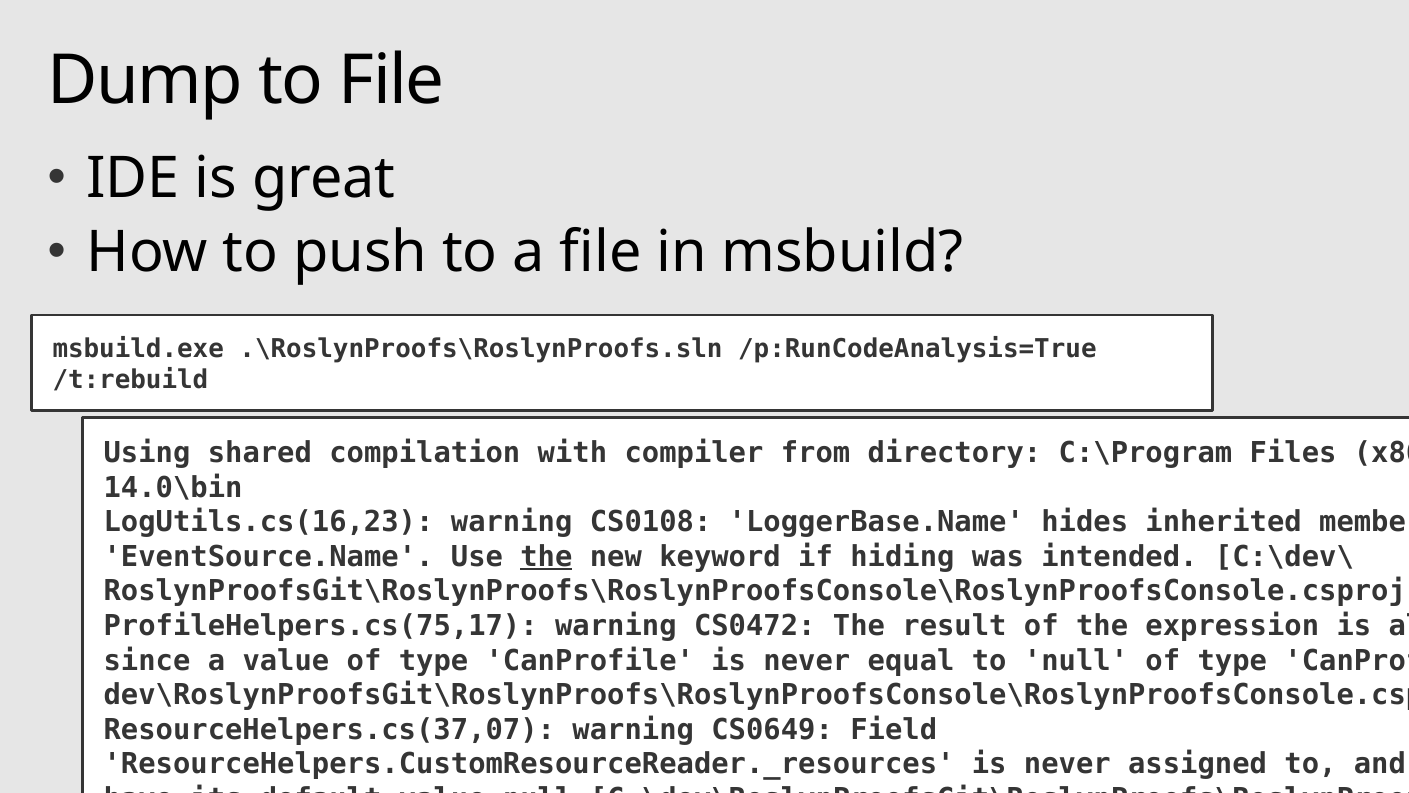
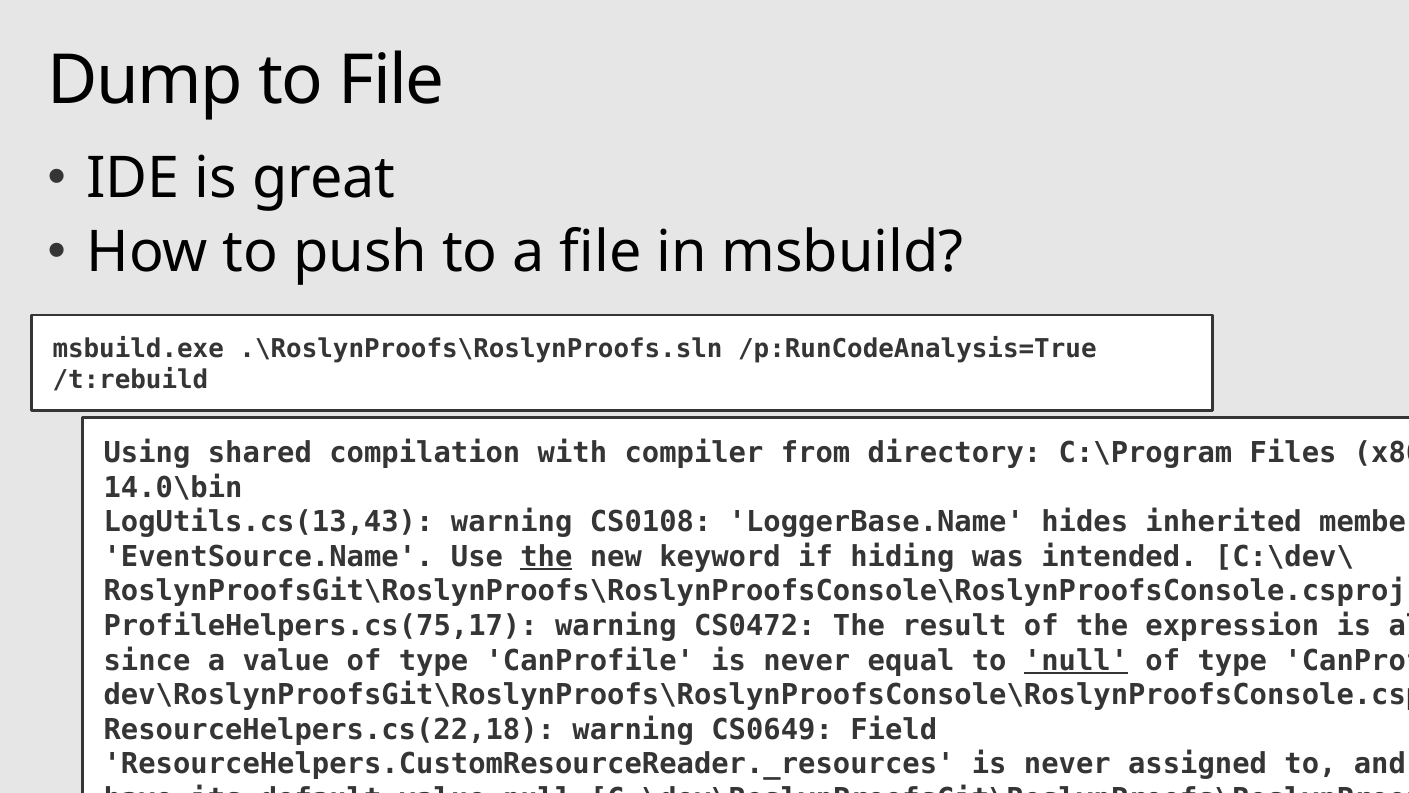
LogUtils.cs(16,23: LogUtils.cs(16,23 -> LogUtils.cs(13,43
null at (1076, 660) underline: none -> present
ResourceHelpers.cs(37,07: ResourceHelpers.cs(37,07 -> ResourceHelpers.cs(22,18
